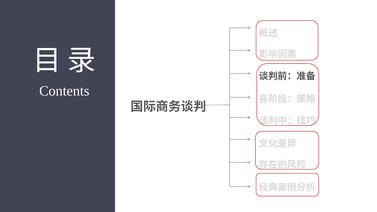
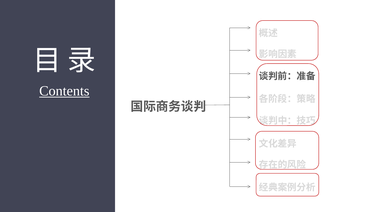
Contents underline: none -> present
